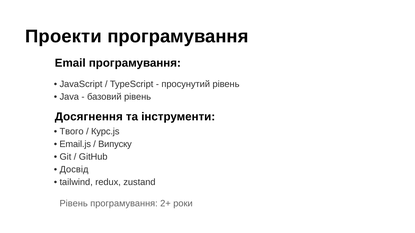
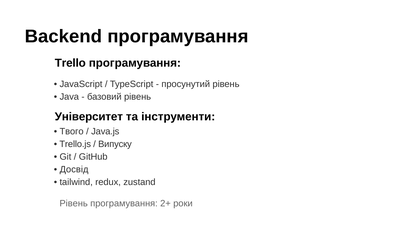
Проекти: Проекти -> Backend
Email: Email -> Trello
Досягнення: Досягнення -> Університет
Курс.js: Курс.js -> Java.js
Email.js: Email.js -> Trello.js
